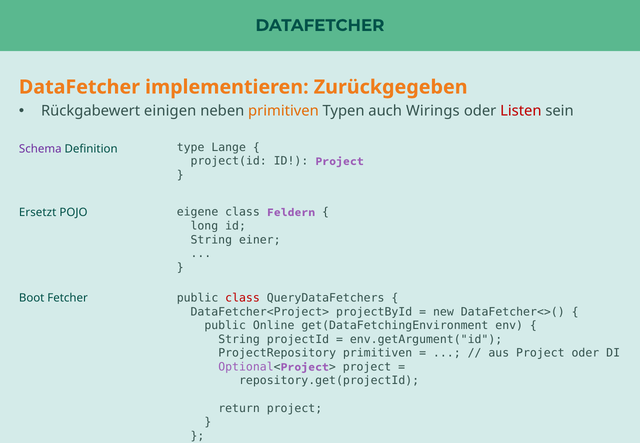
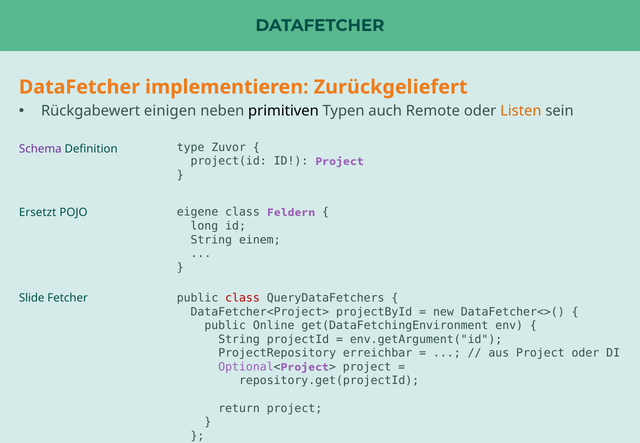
Zurückgegeben: Zurückgegeben -> Zurückgeliefert
primitiven at (283, 111) colour: orange -> black
Wirings: Wirings -> Remote
Listen colour: red -> orange
Lange: Lange -> Zuvor
einer: einer -> einem
Boot: Boot -> Slide
ProjectRepository primitiven: primitiven -> erreichbar
